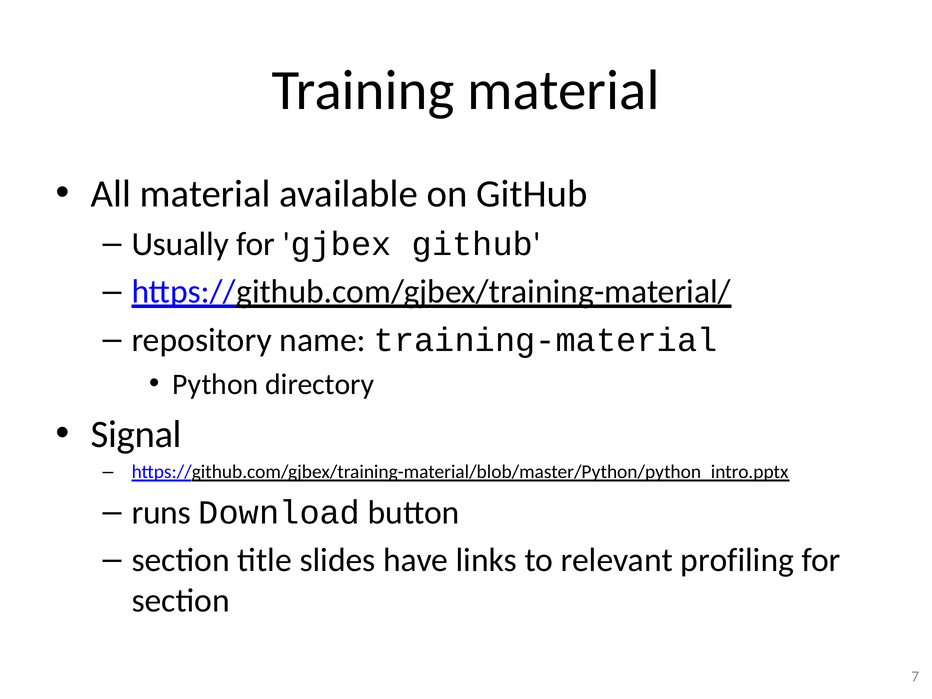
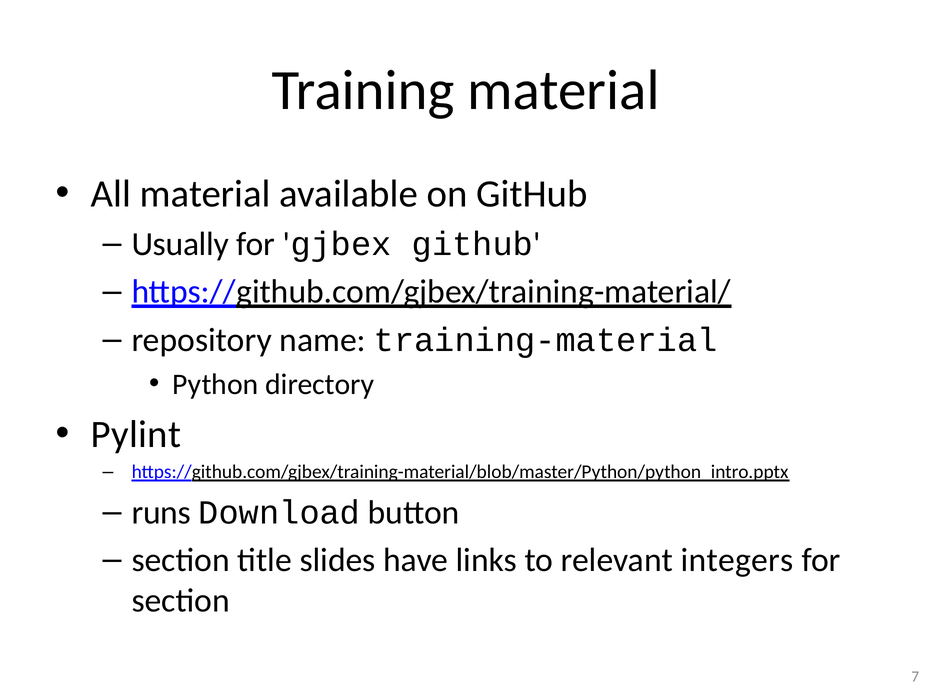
Signal: Signal -> Pylint
profiling: profiling -> integers
